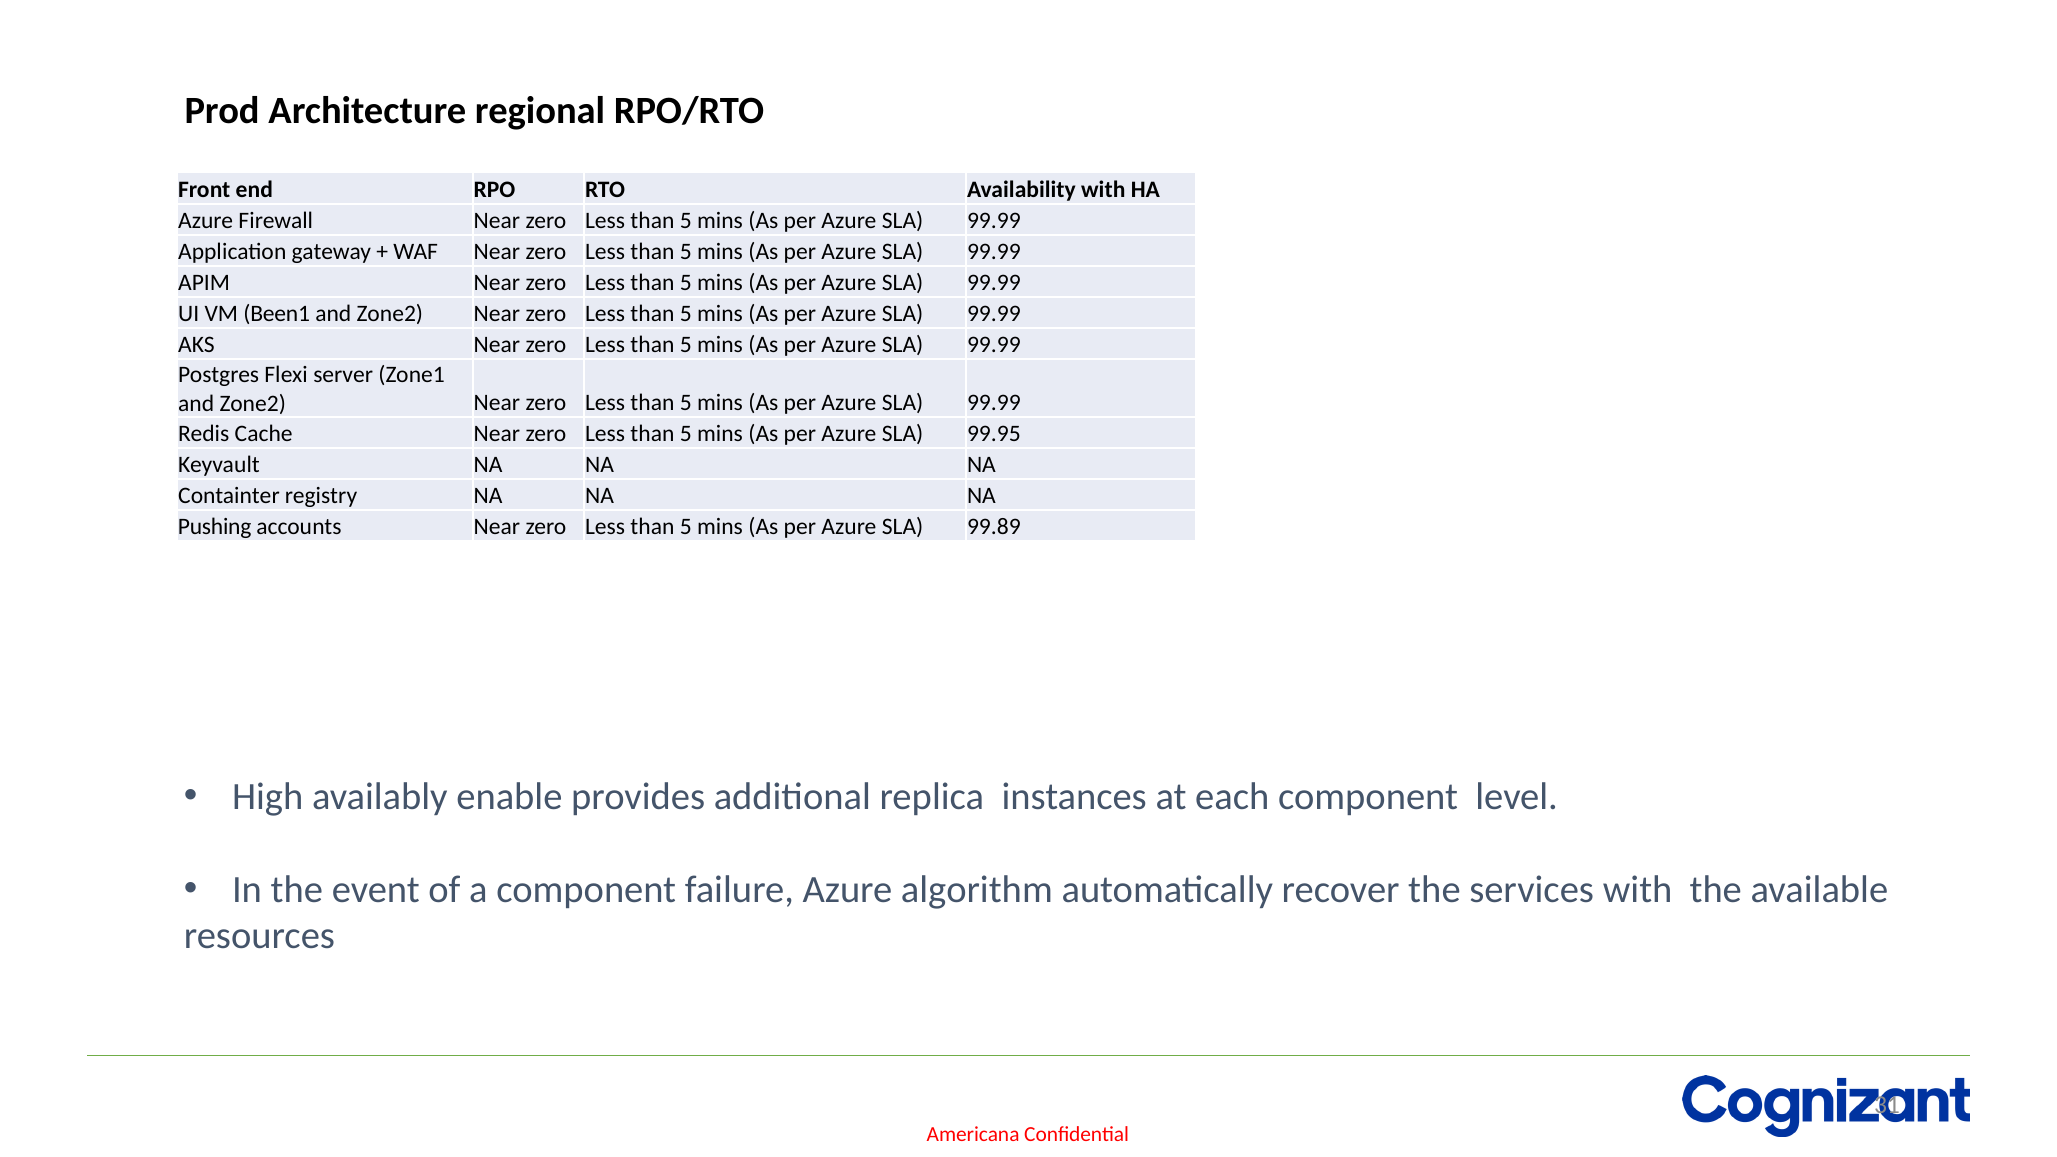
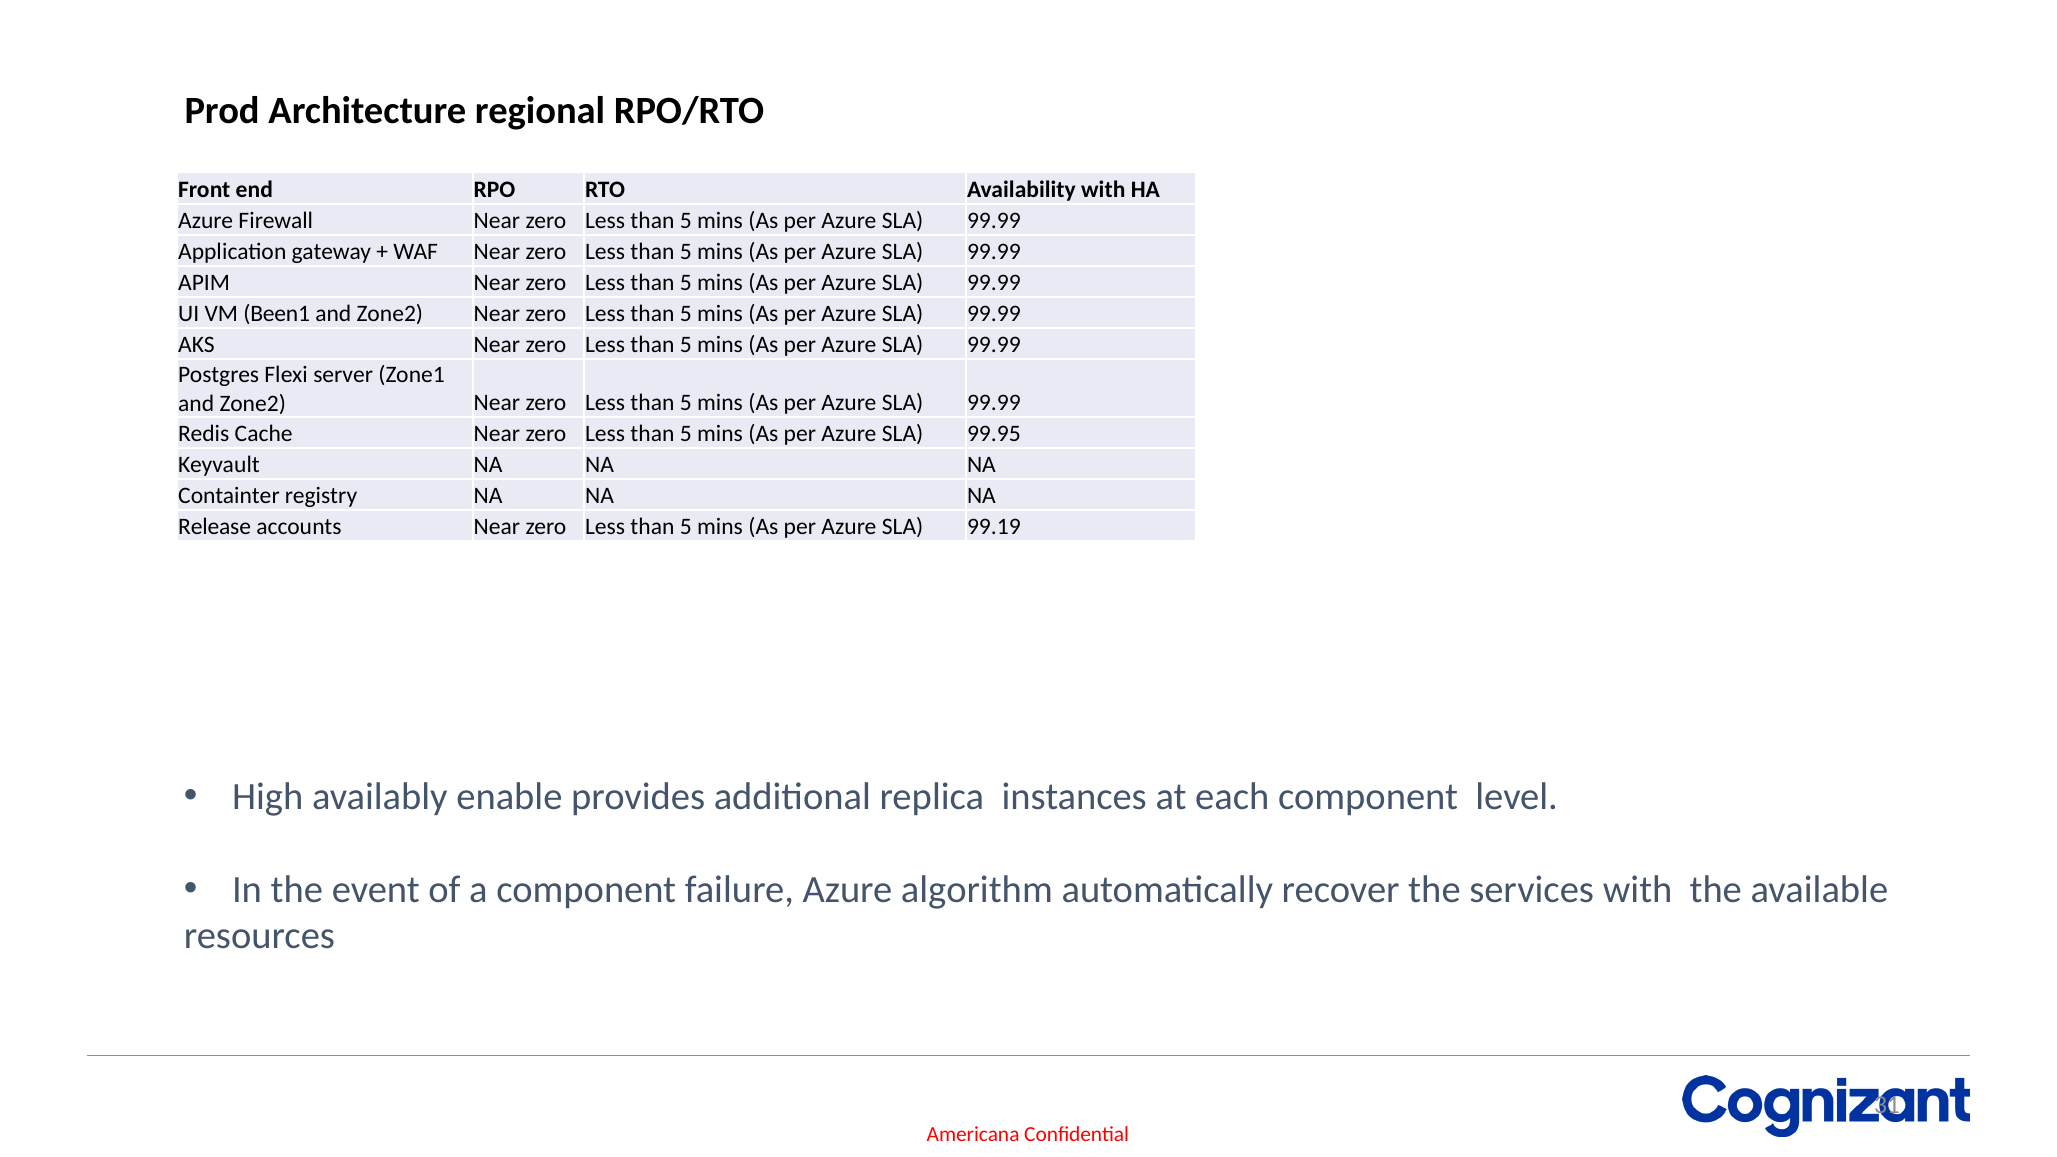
Pushing: Pushing -> Release
99.89: 99.89 -> 99.19
